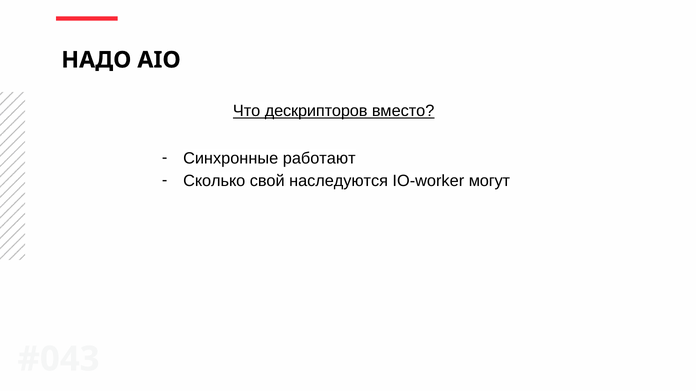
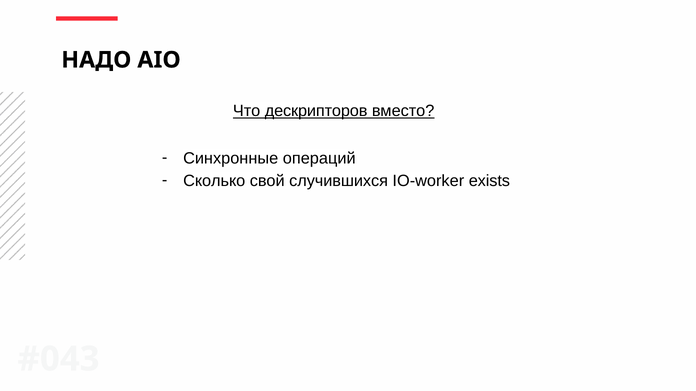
работают: работают -> операций
наследуются: наследуются -> случившихся
могут: могут -> exists
